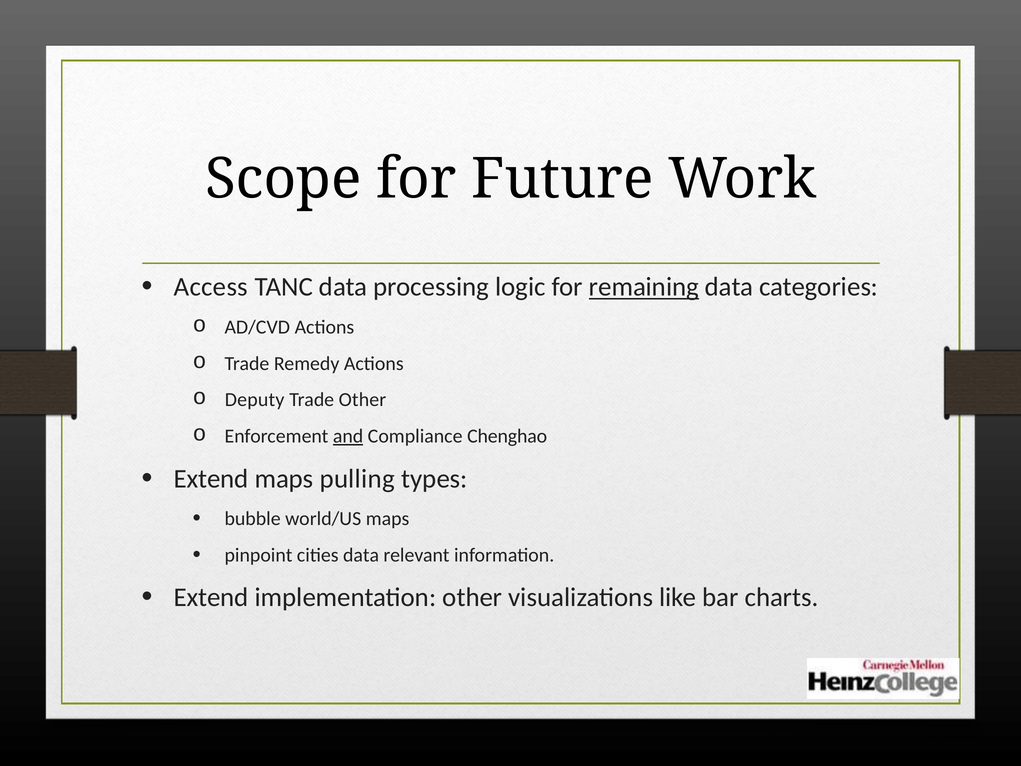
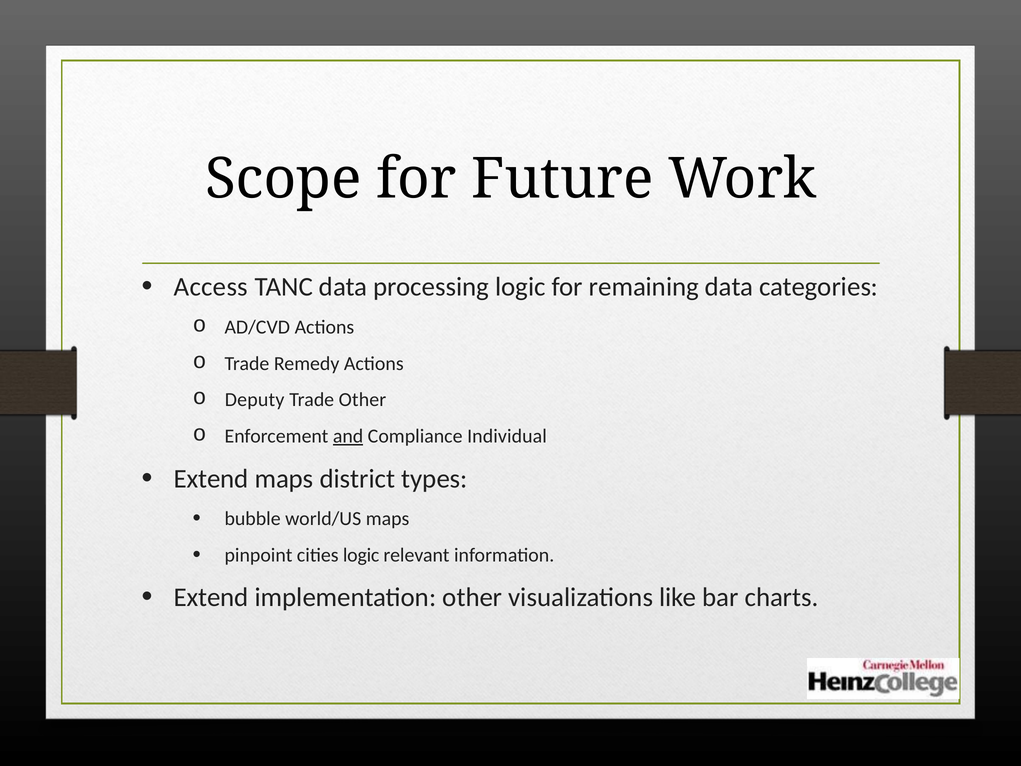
remaining underline: present -> none
Chenghao: Chenghao -> Individual
pulling: pulling -> district
cities data: data -> logic
